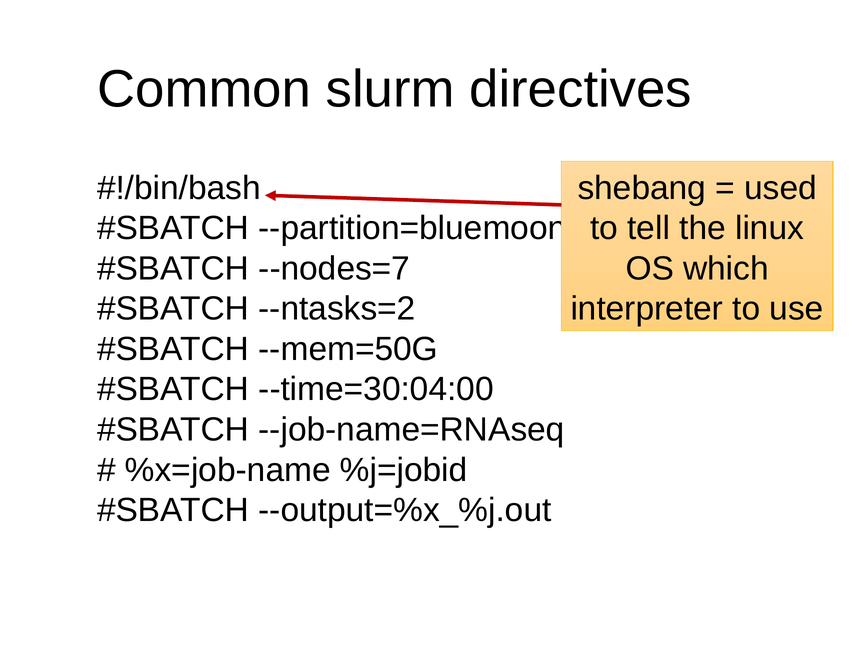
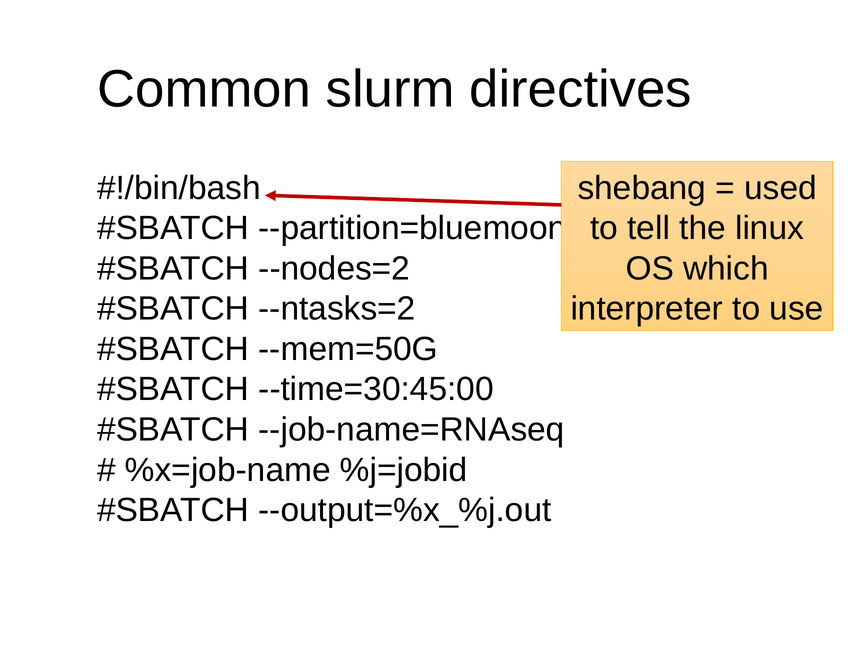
--nodes=7: --nodes=7 -> --nodes=2
--time=30:04:00: --time=30:04:00 -> --time=30:45:00
